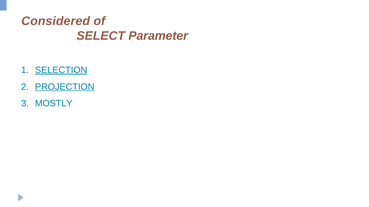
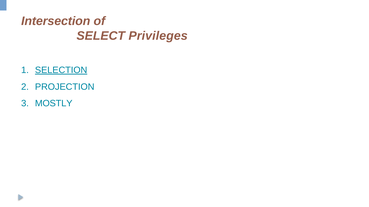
Considered: Considered -> Intersection
Parameter: Parameter -> Privileges
PROJECTION underline: present -> none
